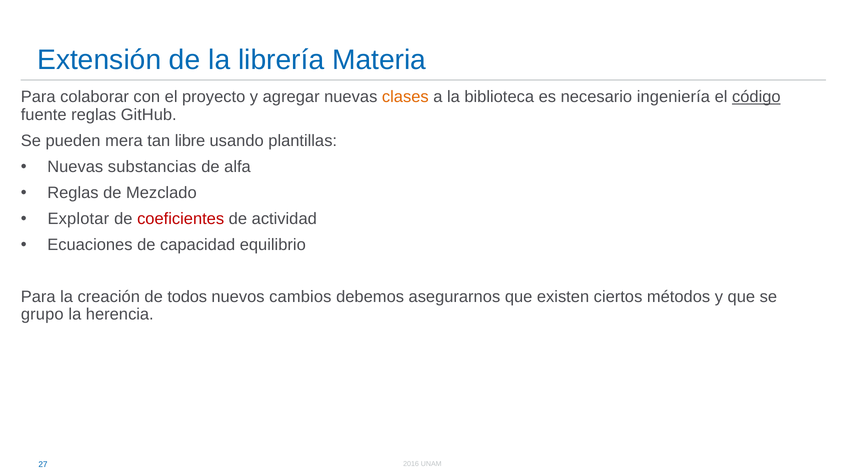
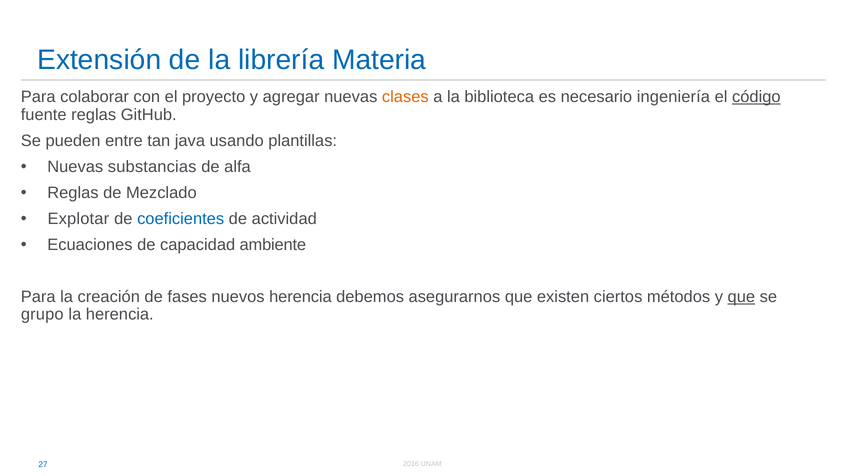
mera: mera -> entre
libre: libre -> java
coeficientes colour: red -> blue
equilibrio: equilibrio -> ambiente
todos: todos -> fases
nuevos cambios: cambios -> herencia
que at (741, 297) underline: none -> present
